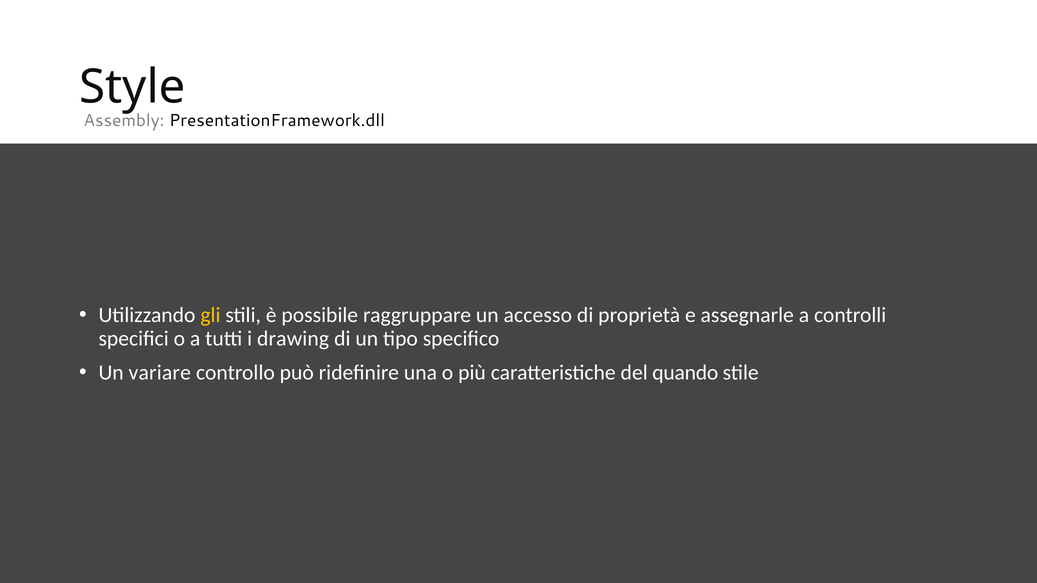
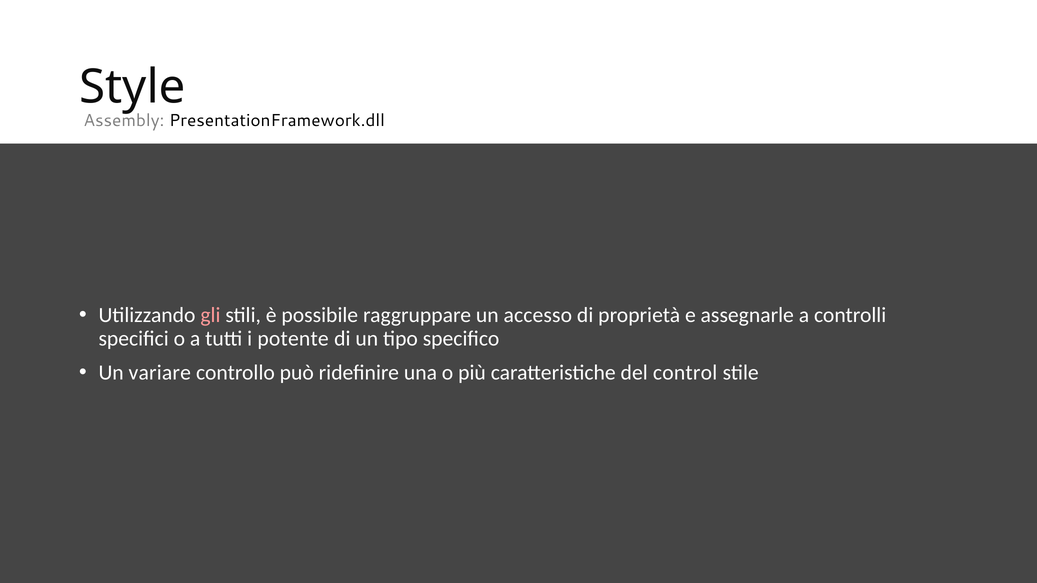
gli colour: yellow -> pink
drawing: drawing -> potente
quando: quando -> control
